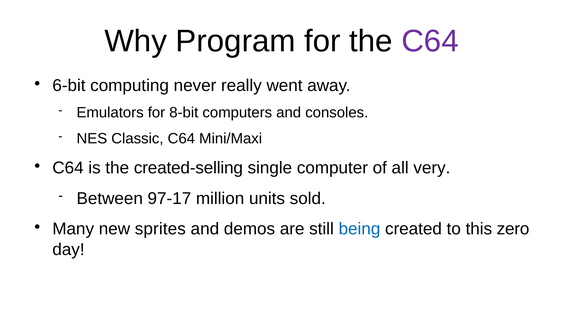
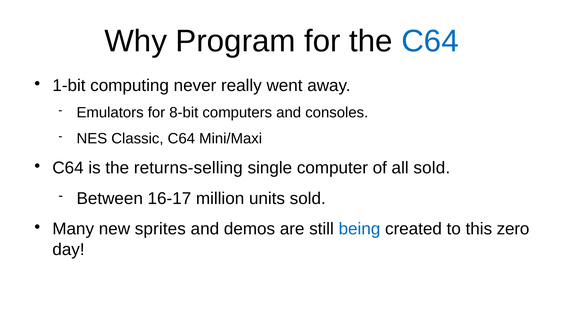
C64 at (430, 41) colour: purple -> blue
6-bit: 6-bit -> 1-bit
created-selling: created-selling -> returns-selling
all very: very -> sold
97-17: 97-17 -> 16-17
